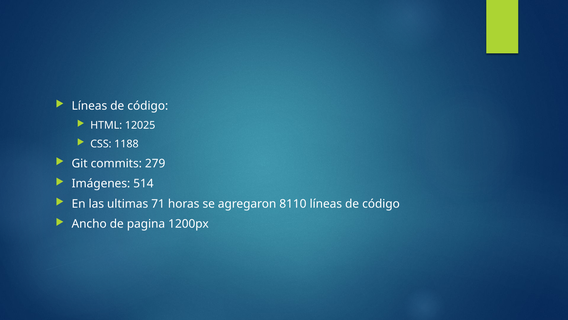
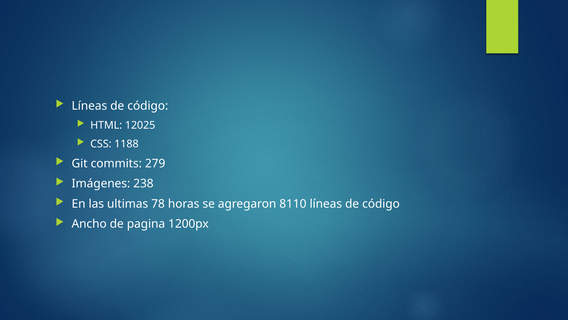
514: 514 -> 238
71: 71 -> 78
